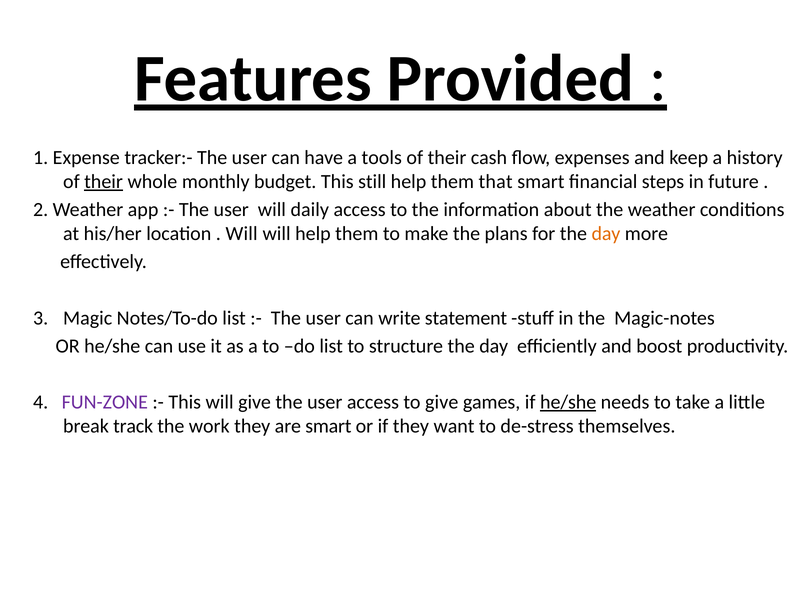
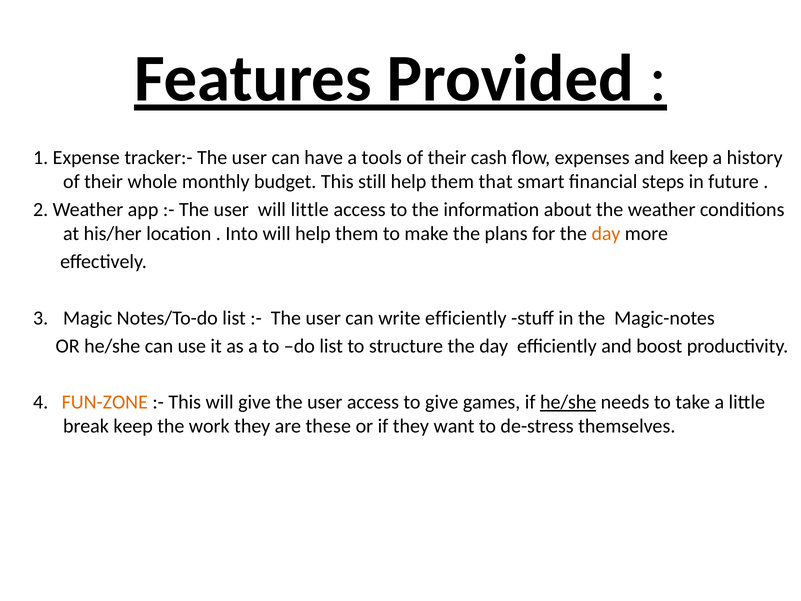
their at (104, 182) underline: present -> none
will daily: daily -> little
Will at (242, 234): Will -> Into
write statement: statement -> efficiently
FUN-ZONE colour: purple -> orange
break track: track -> keep
are smart: smart -> these
